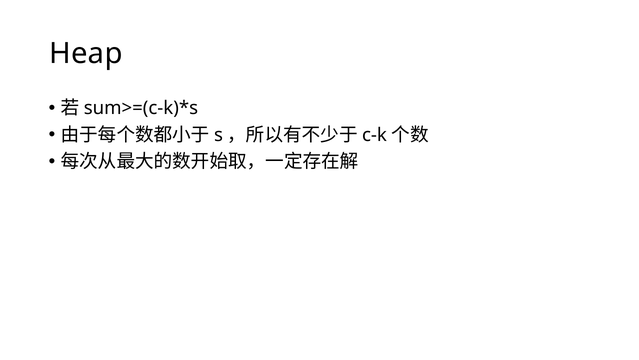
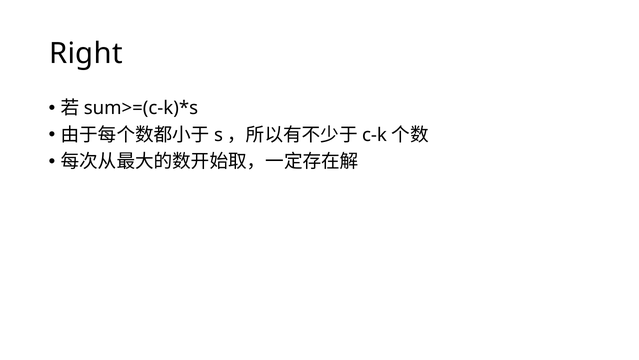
Heap: Heap -> Right
